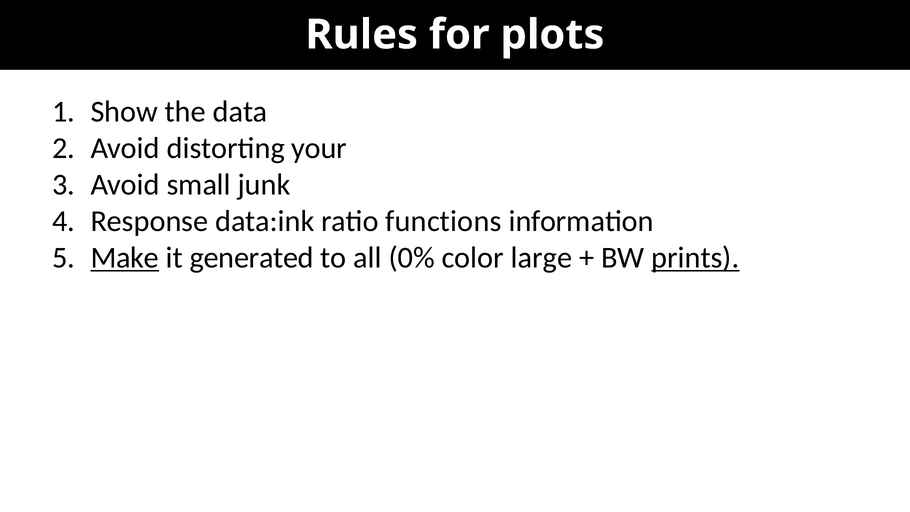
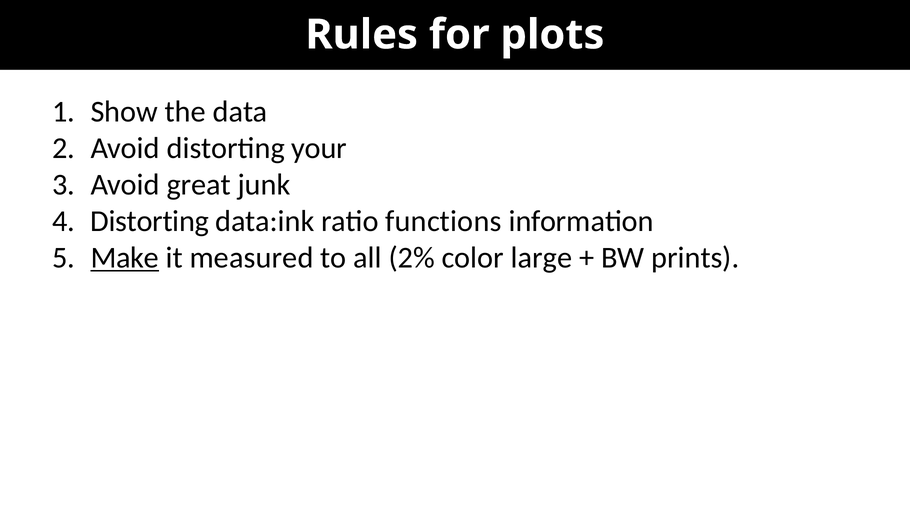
small: small -> great
Response at (149, 221): Response -> Distorting
generated: generated -> measured
0%: 0% -> 2%
prints underline: present -> none
